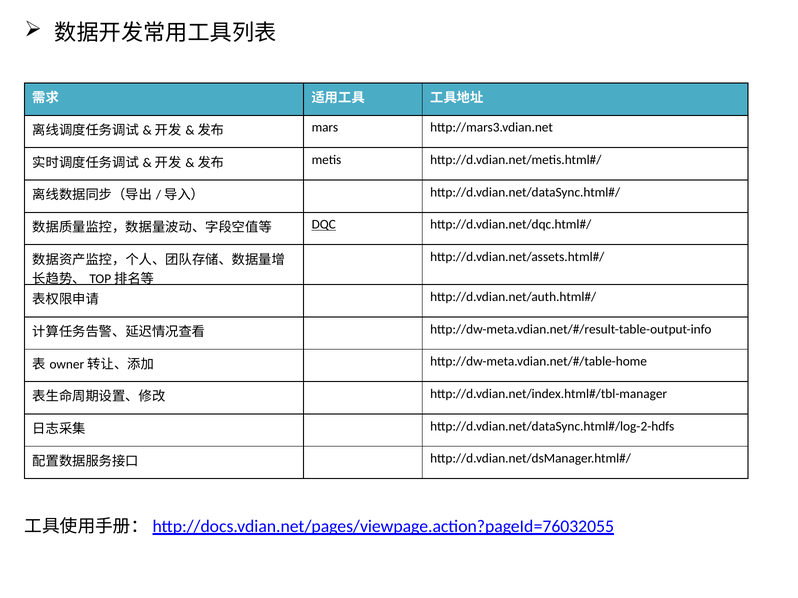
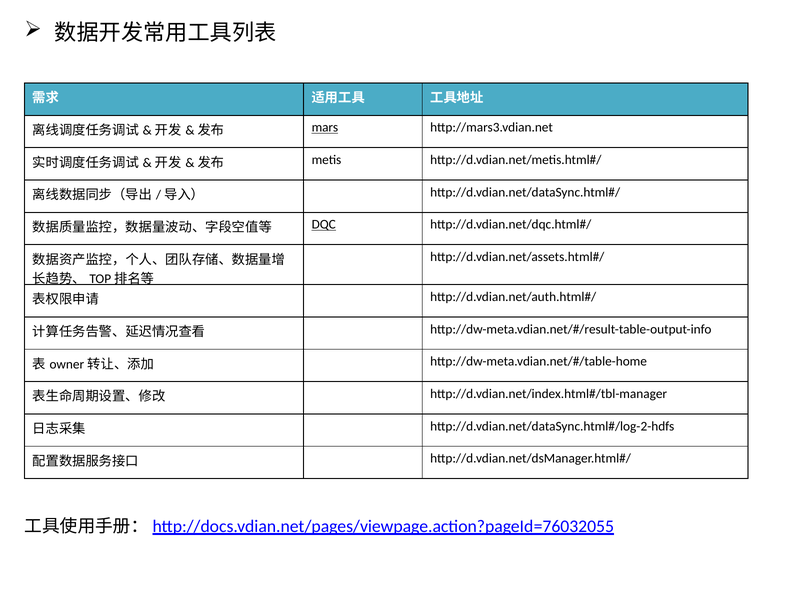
mars underline: none -> present
